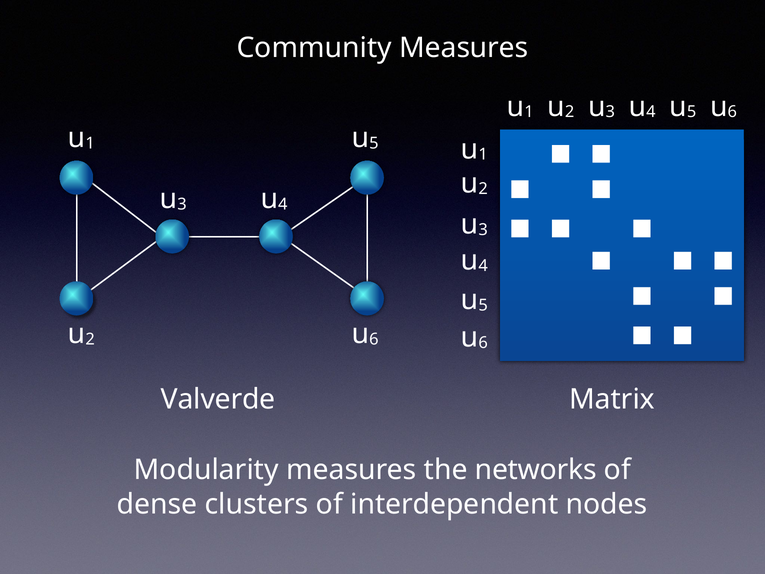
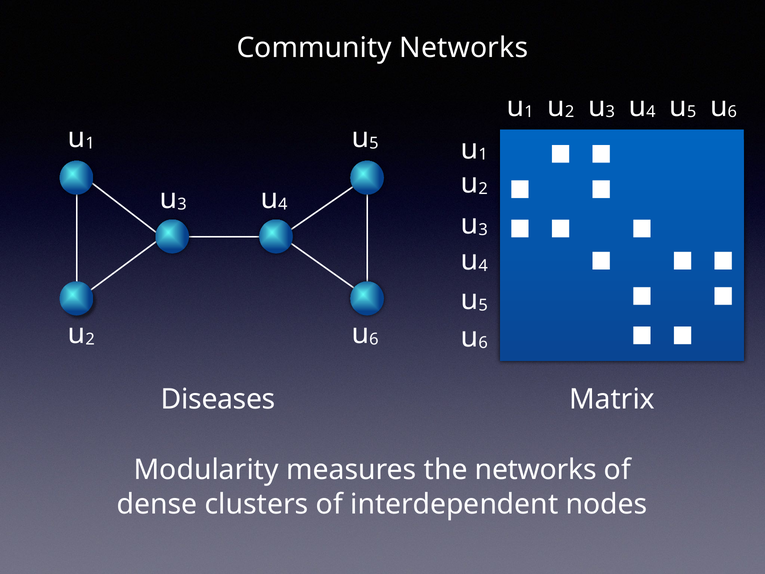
Community Measures: Measures -> Networks
Valverde: Valverde -> Diseases
